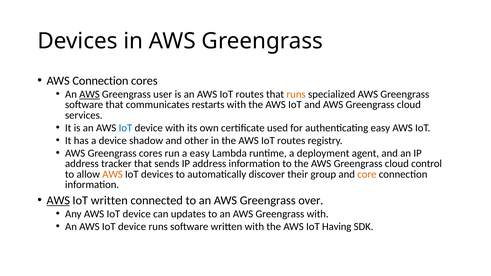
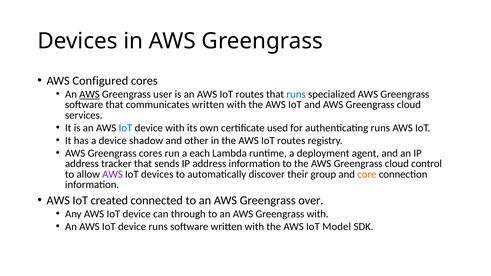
AWS Connection: Connection -> Configured
runs at (296, 94) colour: orange -> blue
communicates restarts: restarts -> written
authenticating easy: easy -> runs
a easy: easy -> each
AWS at (113, 174) colour: orange -> purple
AWS at (58, 200) underline: present -> none
IoT written: written -> created
updates: updates -> through
Having: Having -> Model
